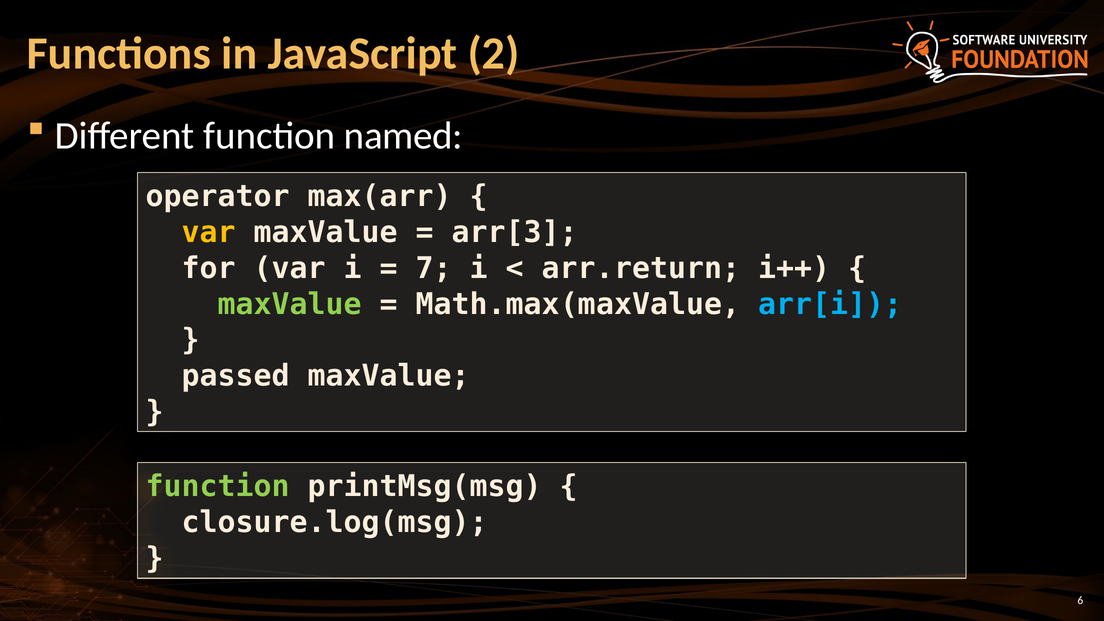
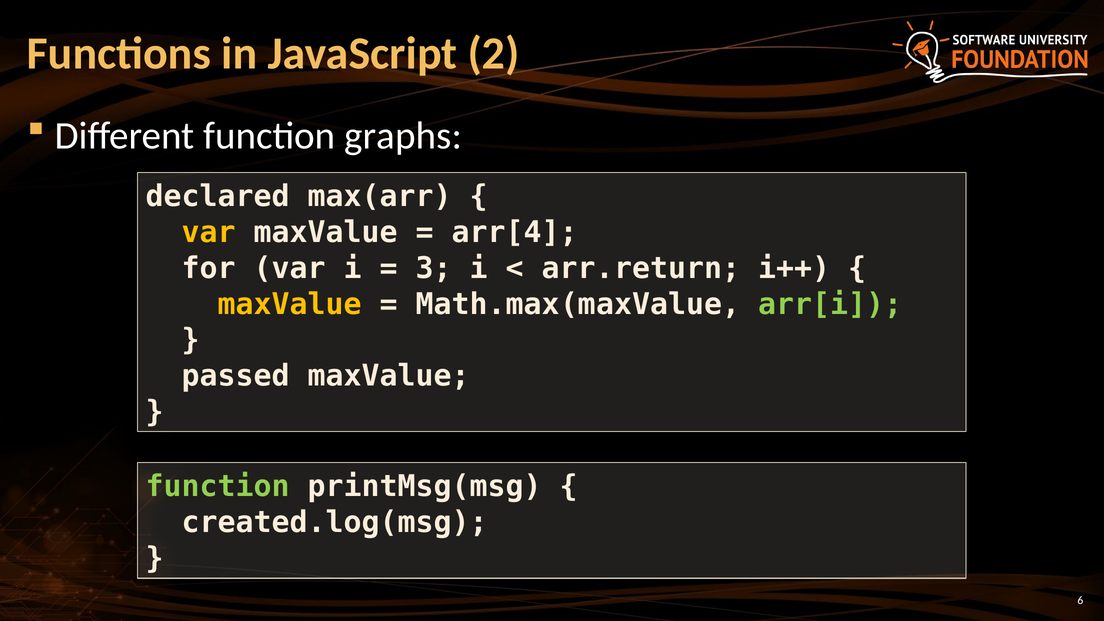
named: named -> graphs
operator: operator -> declared
arr[3: arr[3 -> arr[4
7: 7 -> 3
maxValue at (290, 304) colour: light green -> yellow
arr[i colour: light blue -> light green
closure.log(msg: closure.log(msg -> created.log(msg
